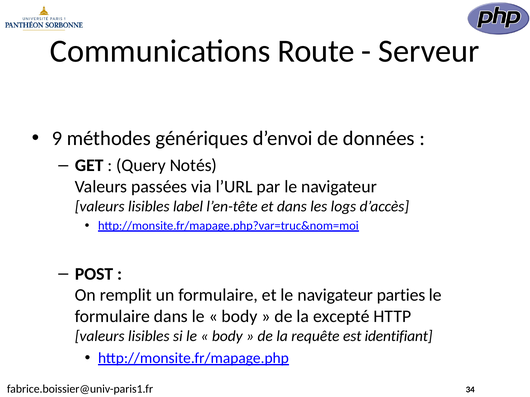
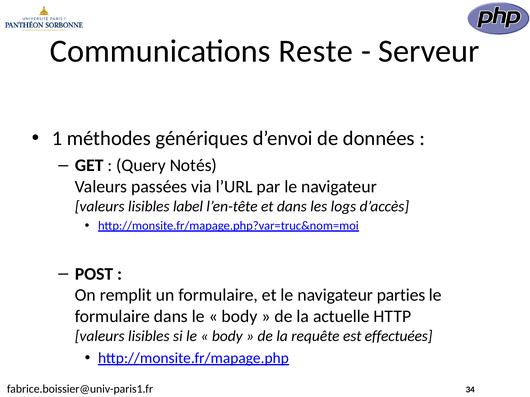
Route: Route -> Reste
9: 9 -> 1
excepté: excepté -> actuelle
identifiant: identifiant -> effectuées
